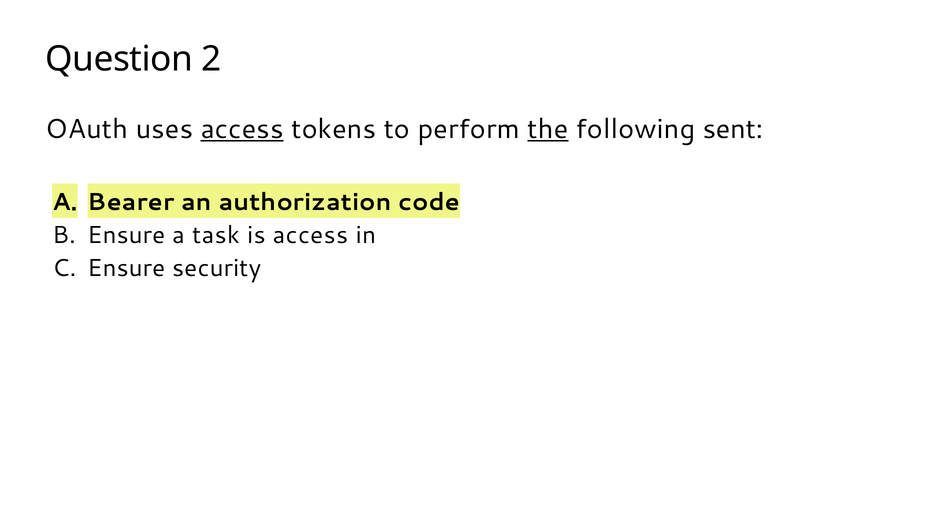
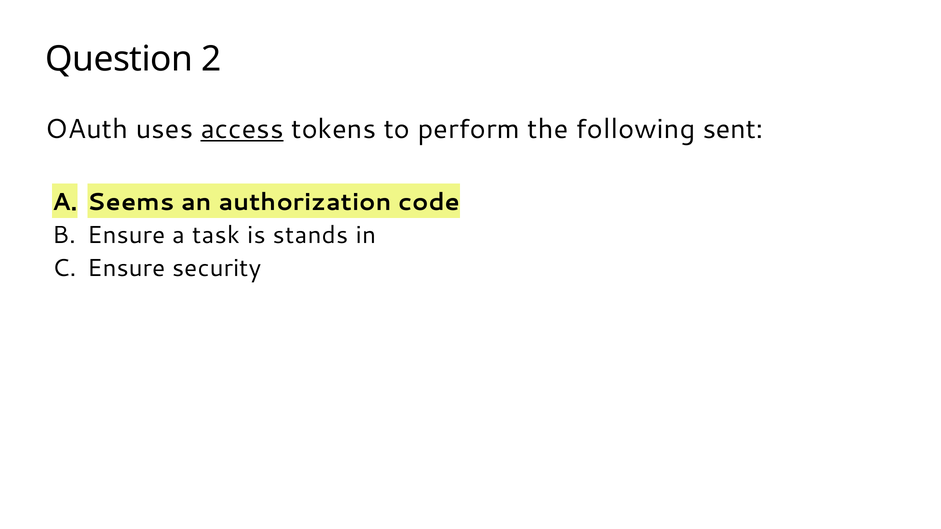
the underline: present -> none
Bearer: Bearer -> Seems
is access: access -> stands
